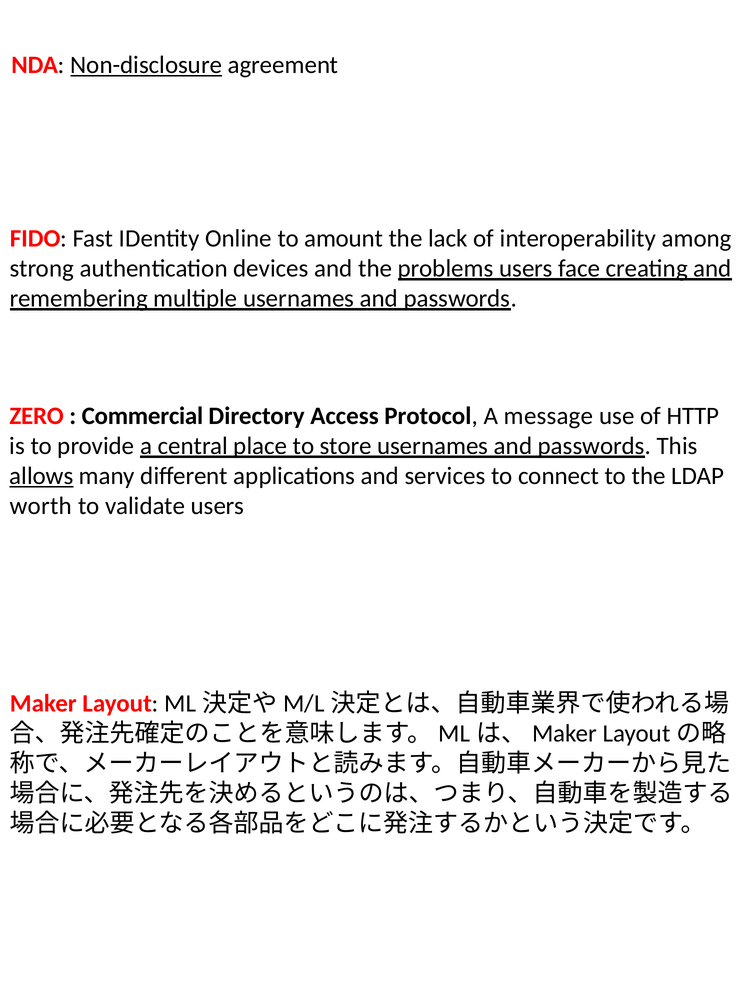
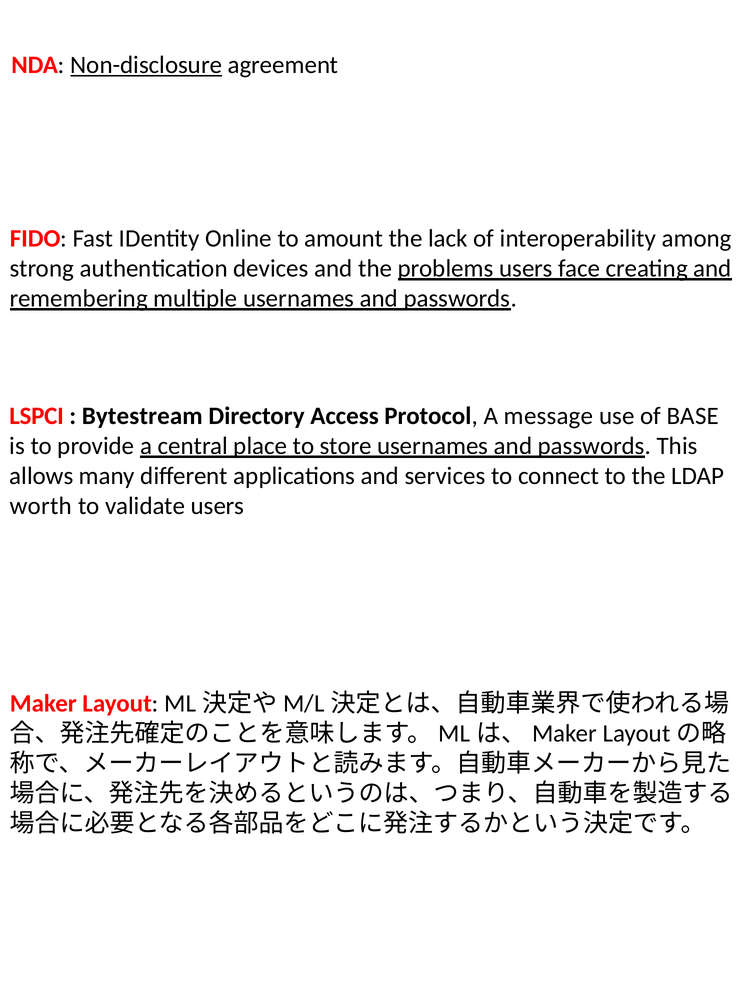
ZERO: ZERO -> LSPCI
Commercial: Commercial -> Bytestream
HTTP: HTTP -> BASE
allows underline: present -> none
